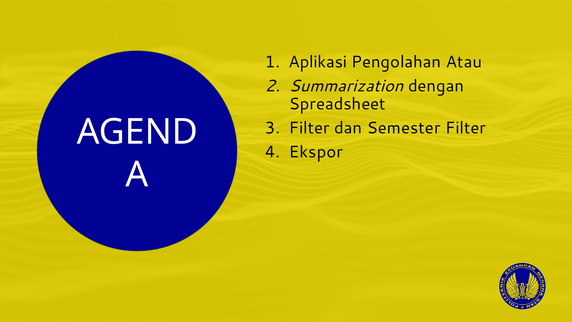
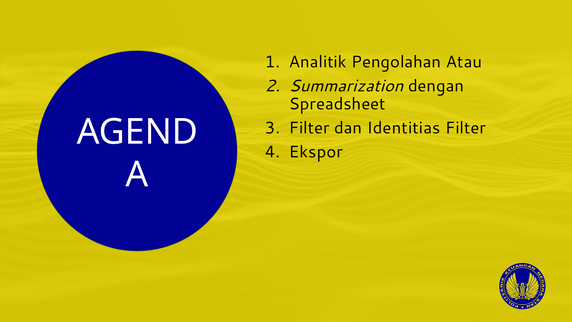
Aplikasi: Aplikasi -> Analitik
Semester: Semester -> Identitias
